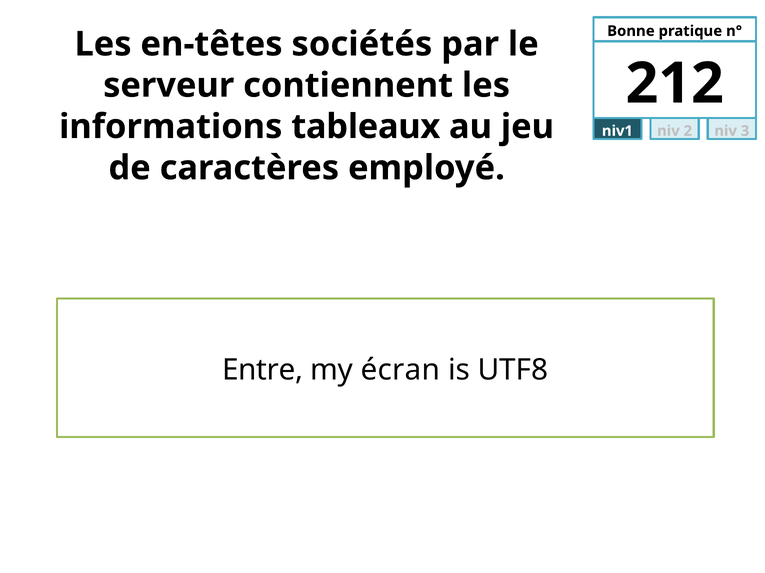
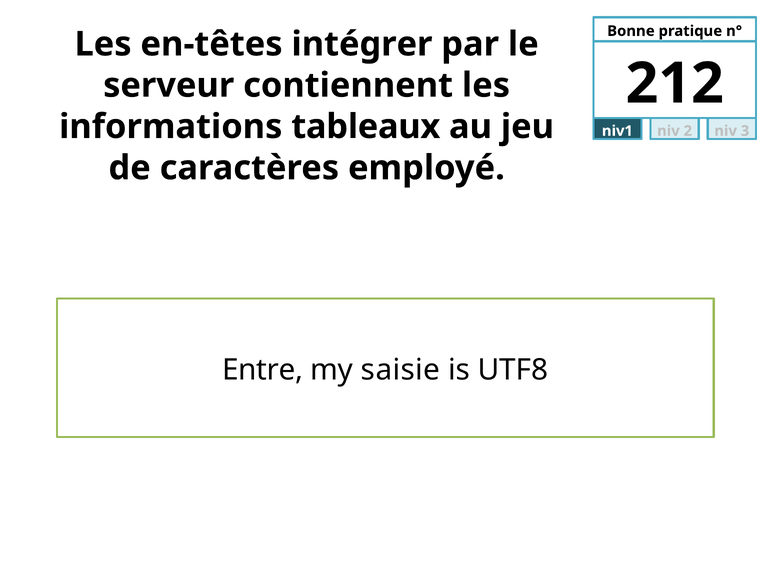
sociétés: sociétés -> intégrer
écran: écran -> saisie
